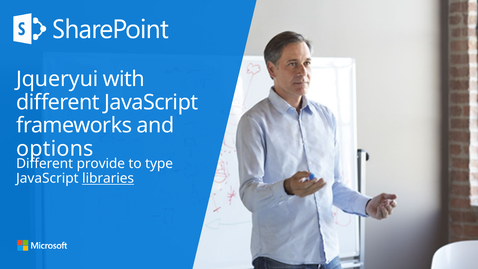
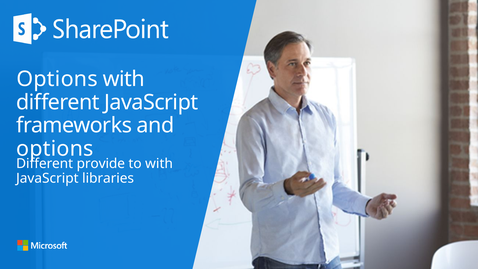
Jqueryui at (57, 79): Jqueryui -> Options
to type: type -> with
libraries underline: present -> none
